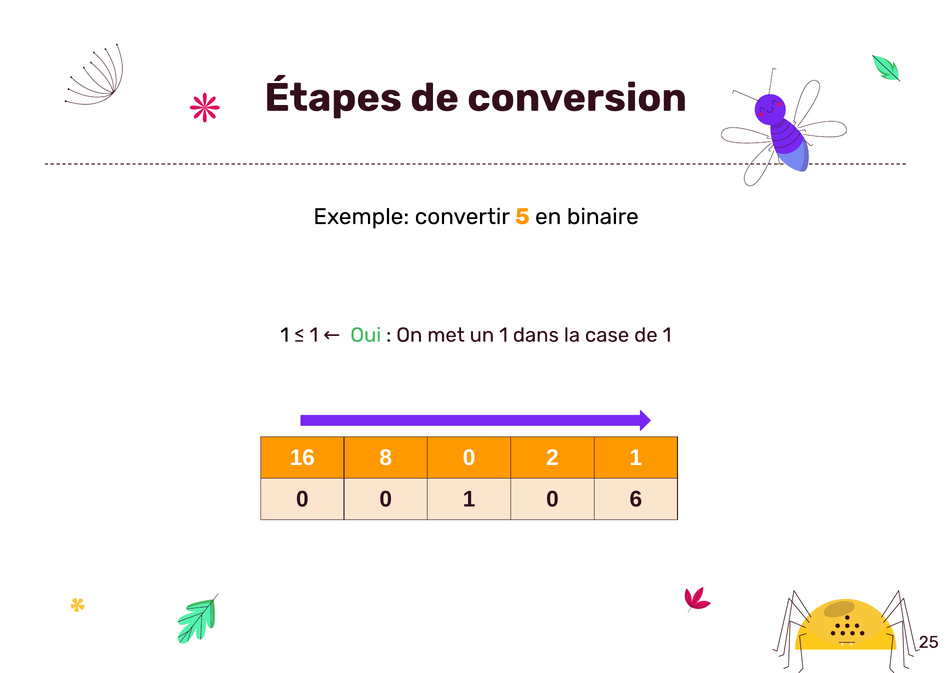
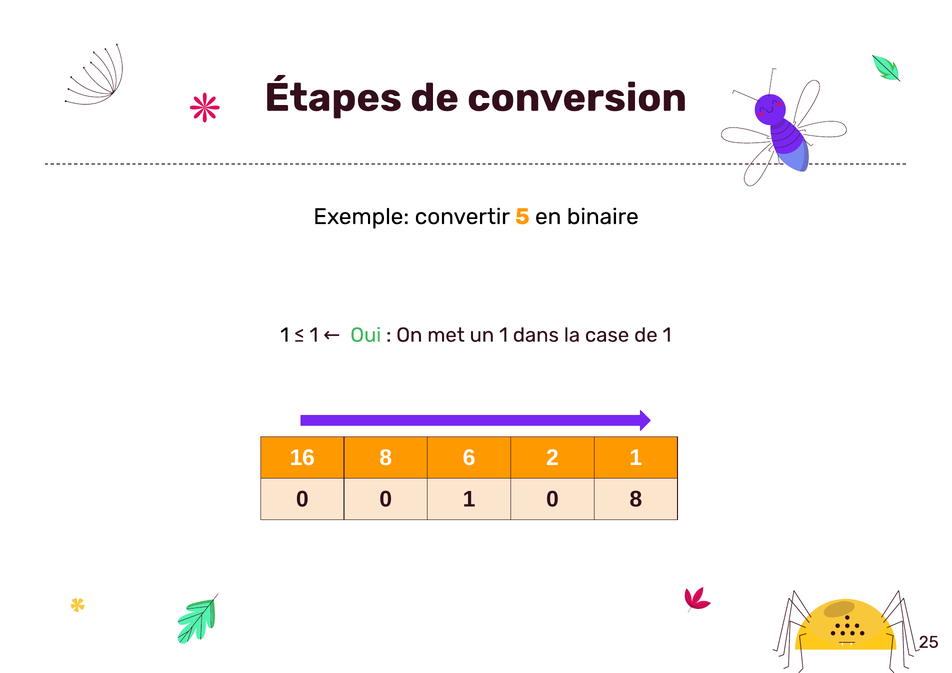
8 0: 0 -> 6
0 6: 6 -> 8
